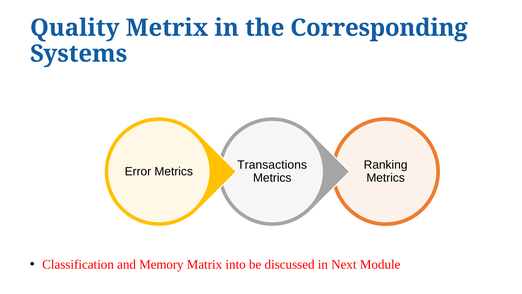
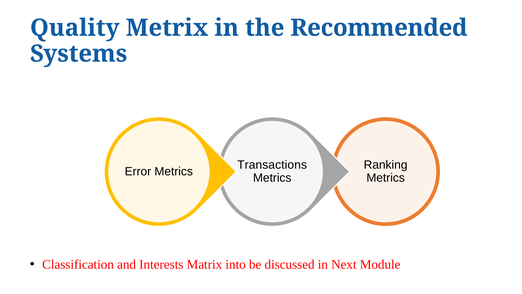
Corresponding: Corresponding -> Recommended
Memory: Memory -> Interests
